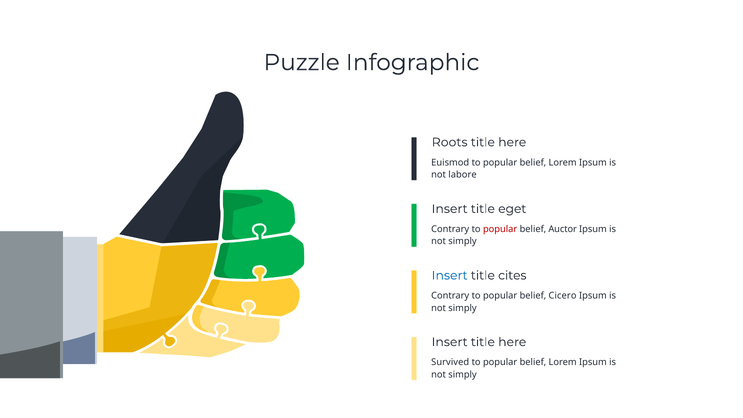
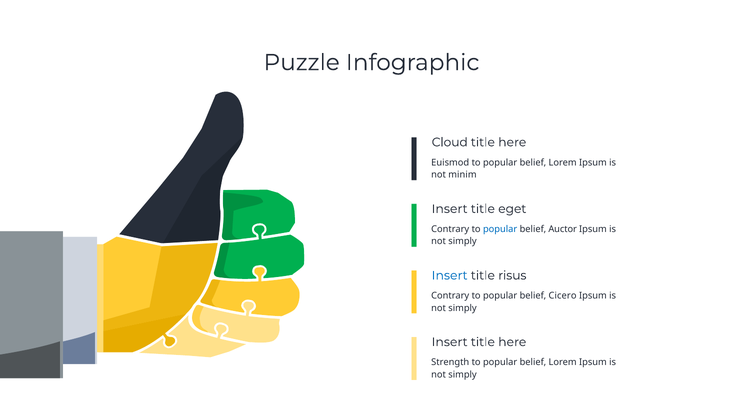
Roots: Roots -> Cloud
labore: labore -> minim
popular at (500, 229) colour: red -> blue
cites: cites -> risus
Survived: Survived -> Strength
